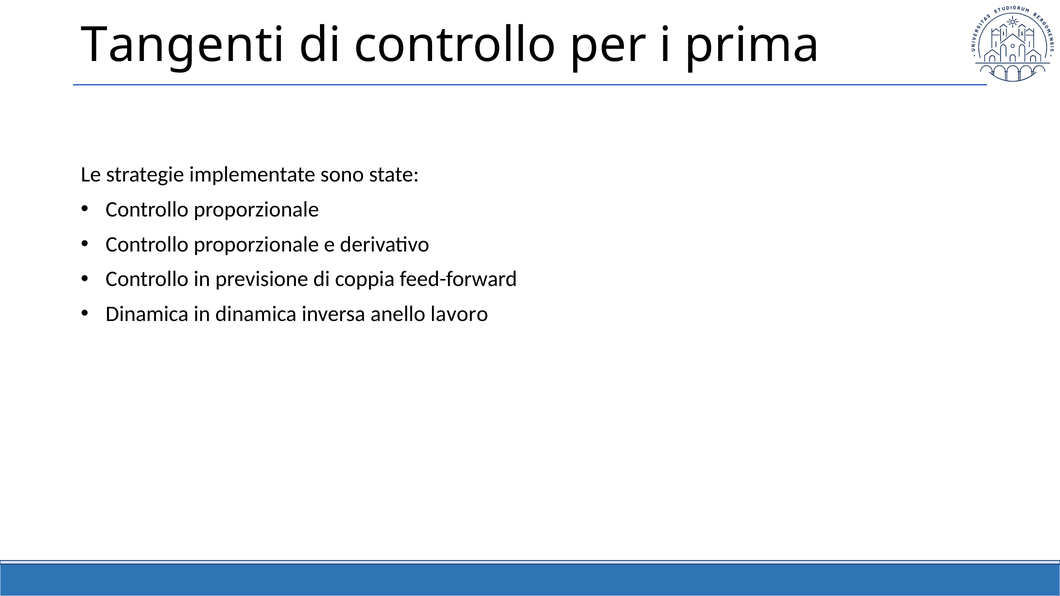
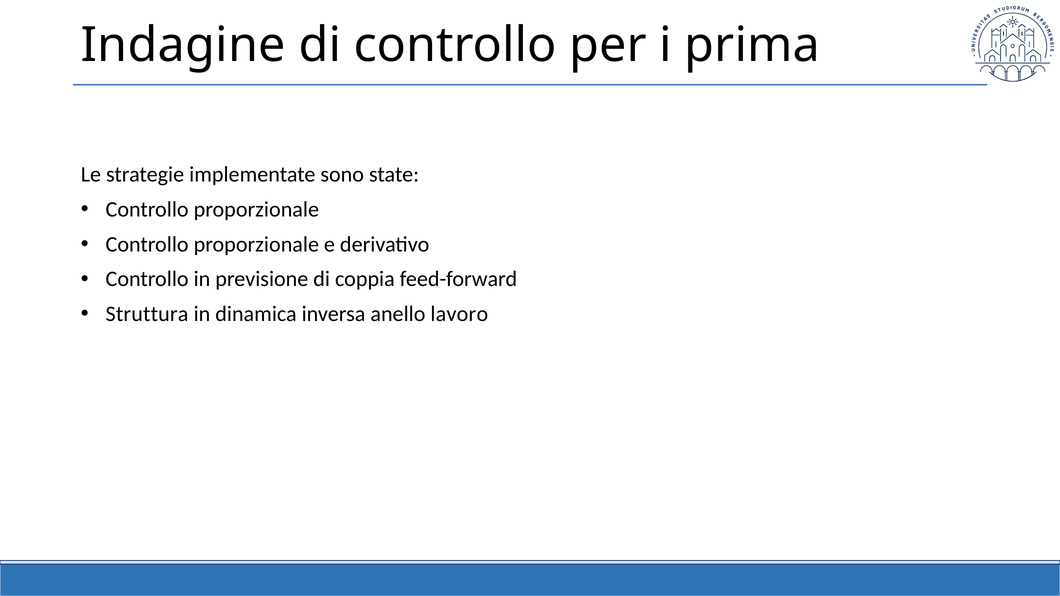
Tangenti: Tangenti -> Indagine
Dinamica at (147, 314): Dinamica -> Struttura
